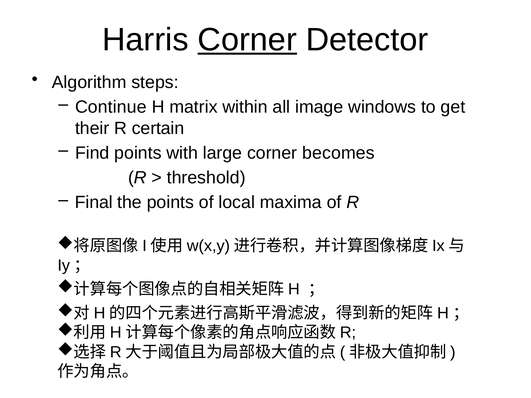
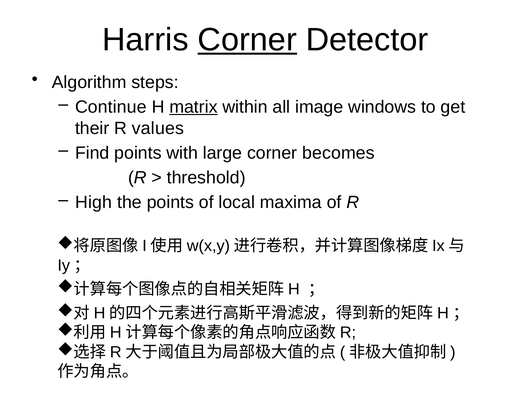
matrix underline: none -> present
certain: certain -> values
Final: Final -> High
